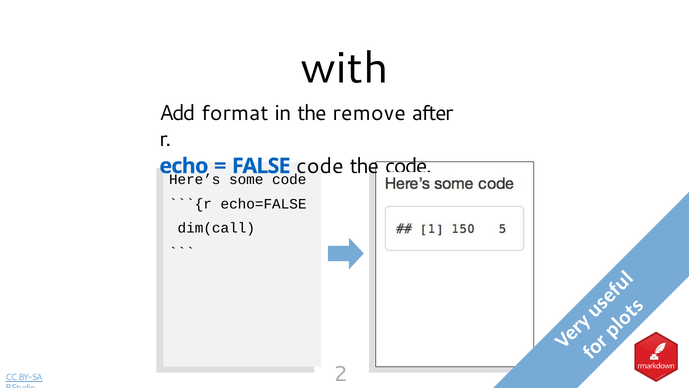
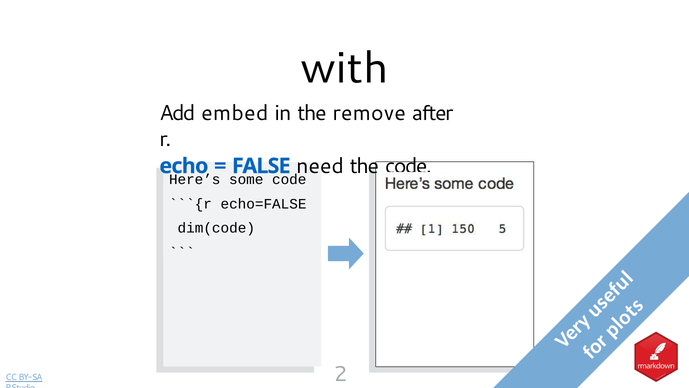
format: format -> embed
code at (320, 166): code -> need
dim(call: dim(call -> dim(code
